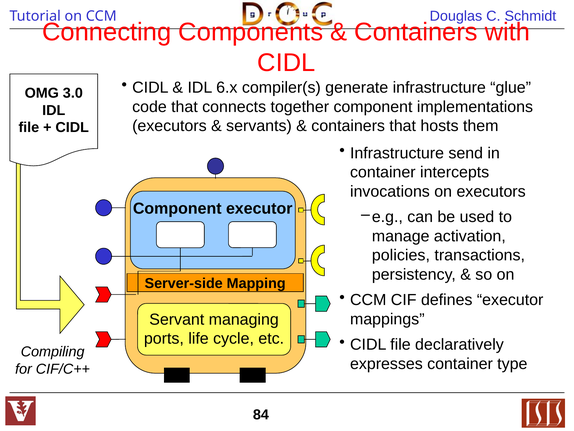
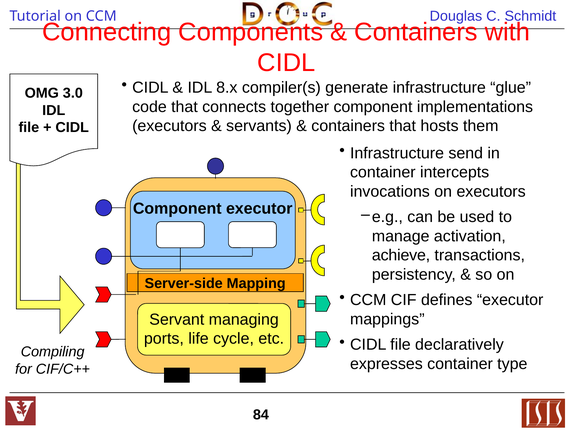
6.x: 6.x -> 8.x
policies: policies -> achieve
